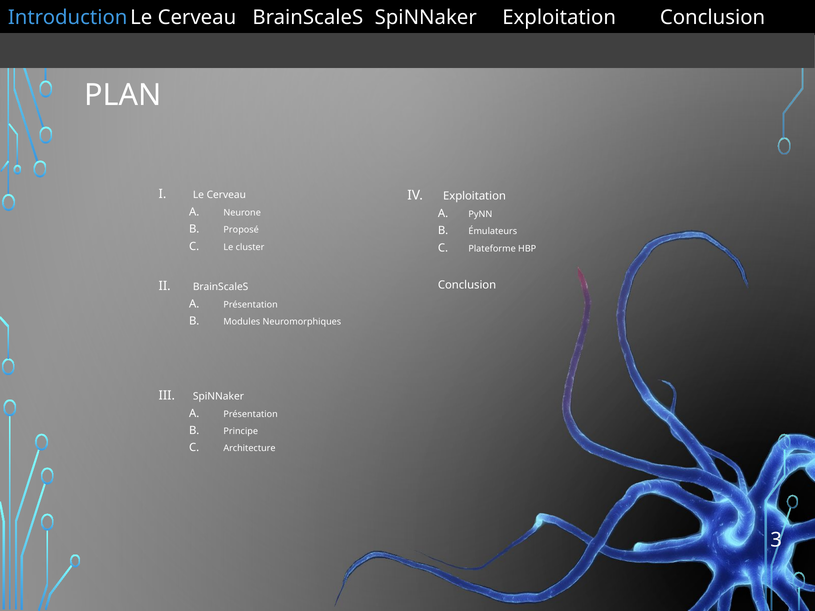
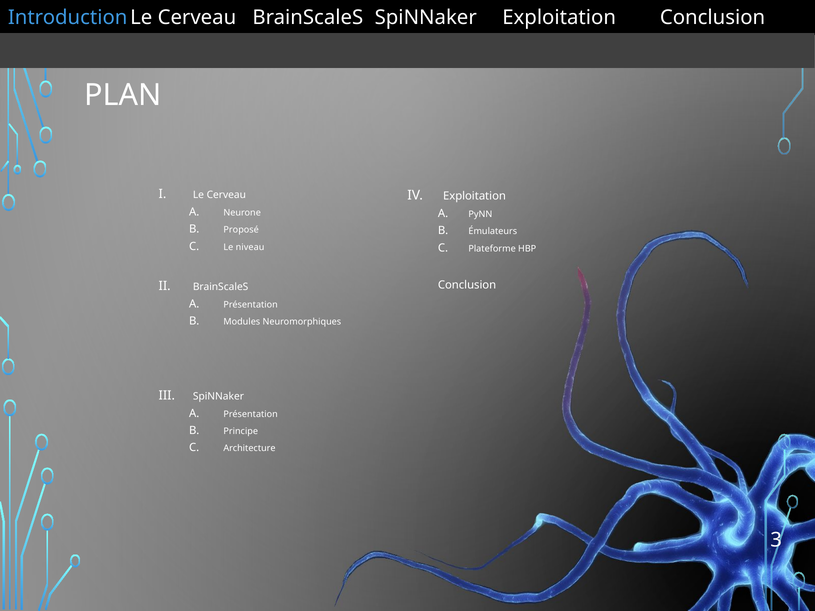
cluster: cluster -> niveau
